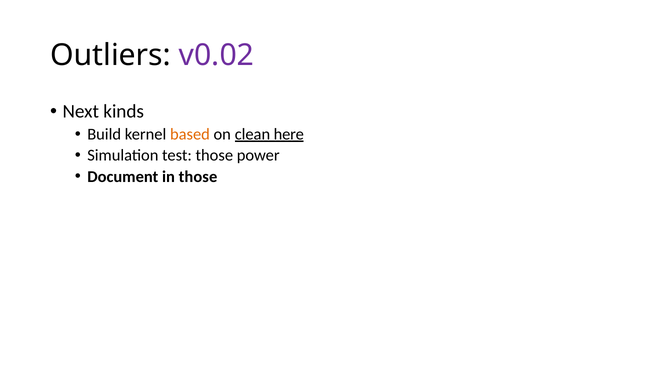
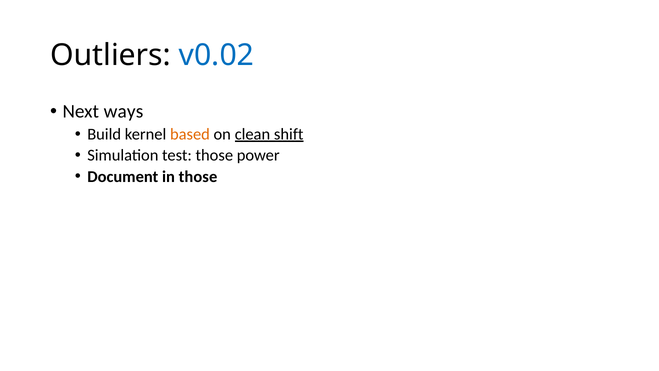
v0.02 colour: purple -> blue
kinds: kinds -> ways
here: here -> shift
